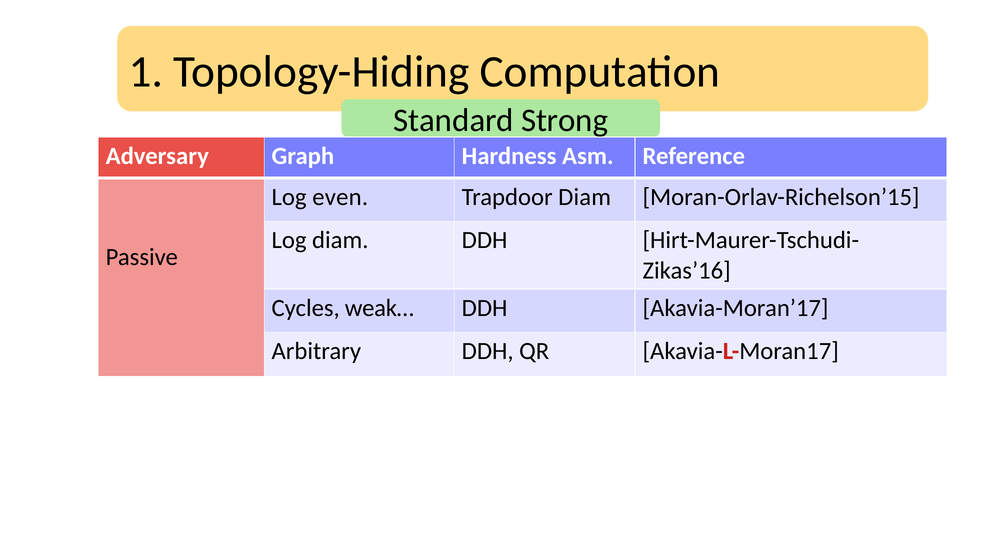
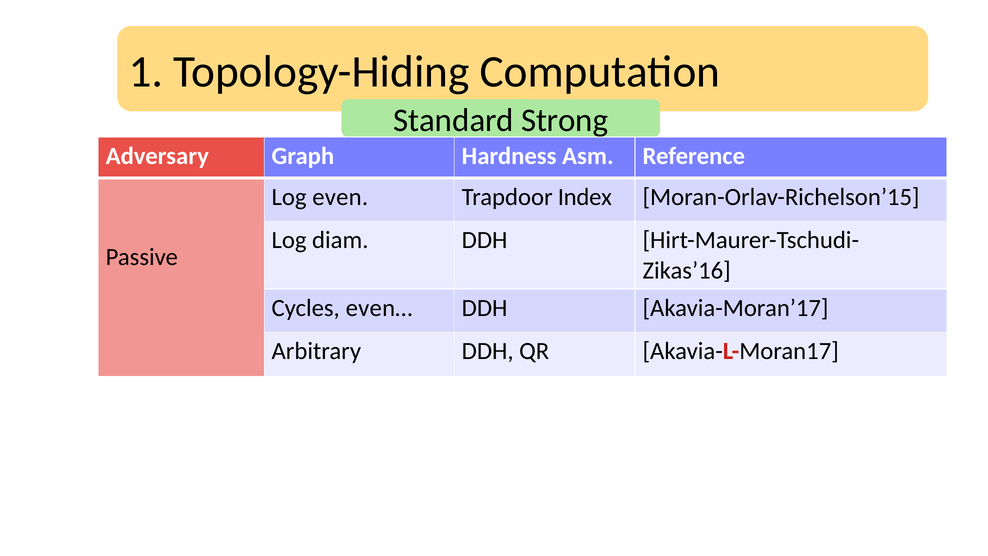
Trapdoor Diam: Diam -> Index
weak…: weak… -> even…
